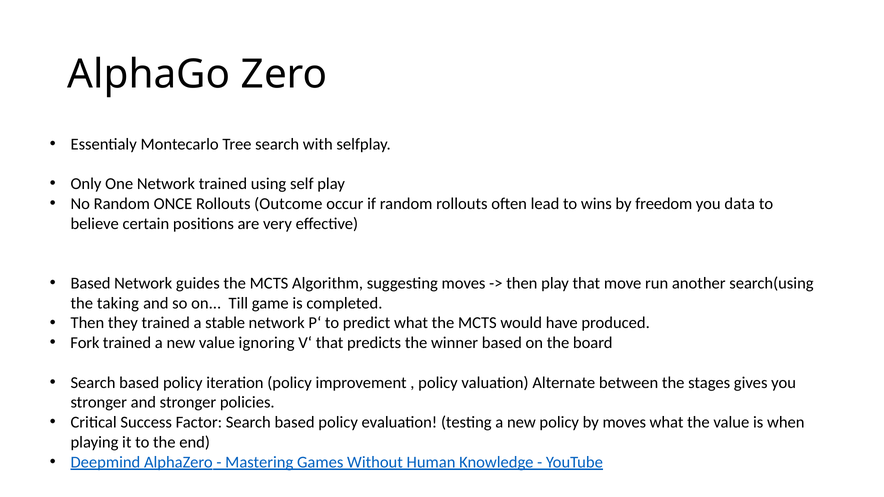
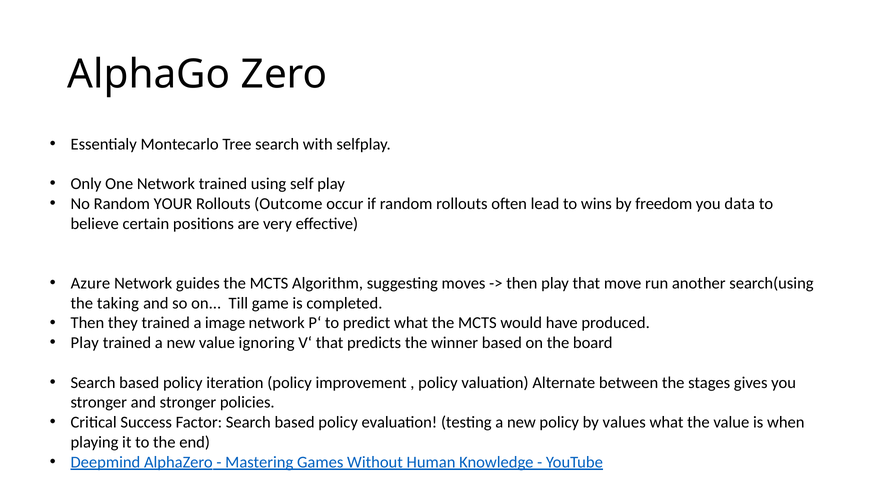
ONCE: ONCE -> YOUR
Based at (91, 283): Based -> Azure
stable: stable -> image
Fork at (85, 343): Fork -> Play
by moves: moves -> values
